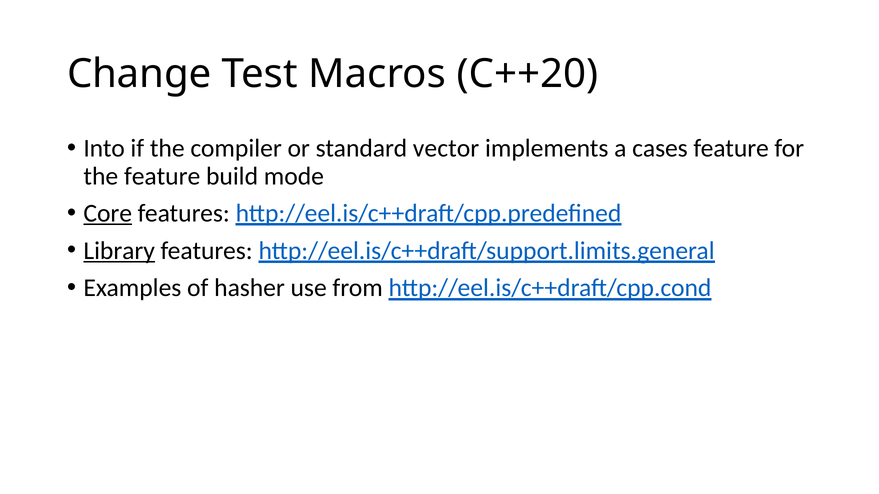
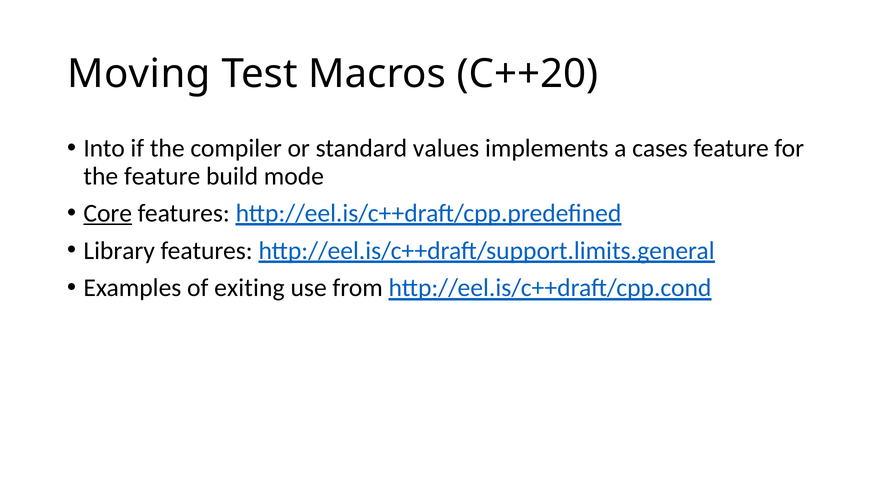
Change: Change -> Moving
vector: vector -> values
Library underline: present -> none
hasher: hasher -> exiting
